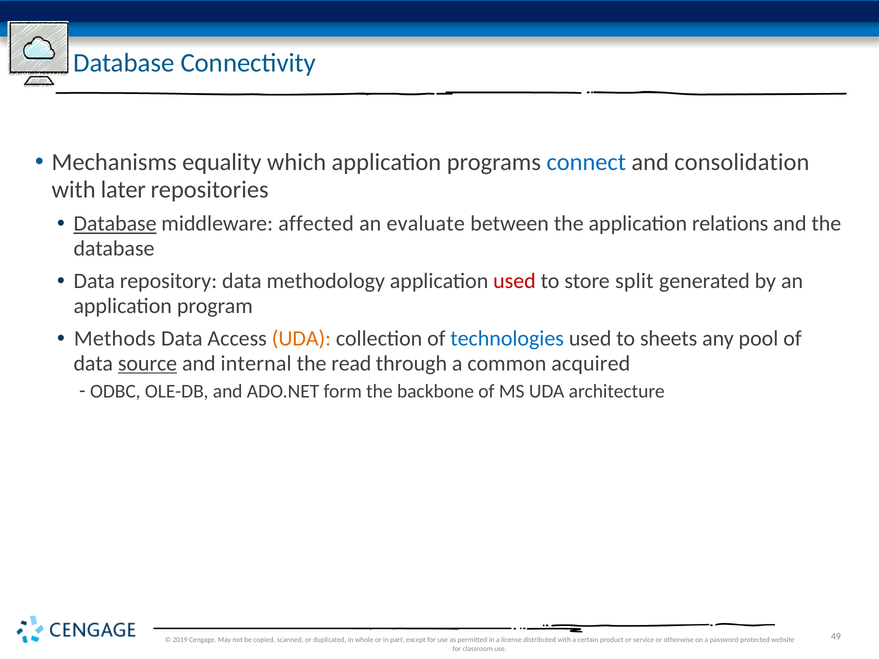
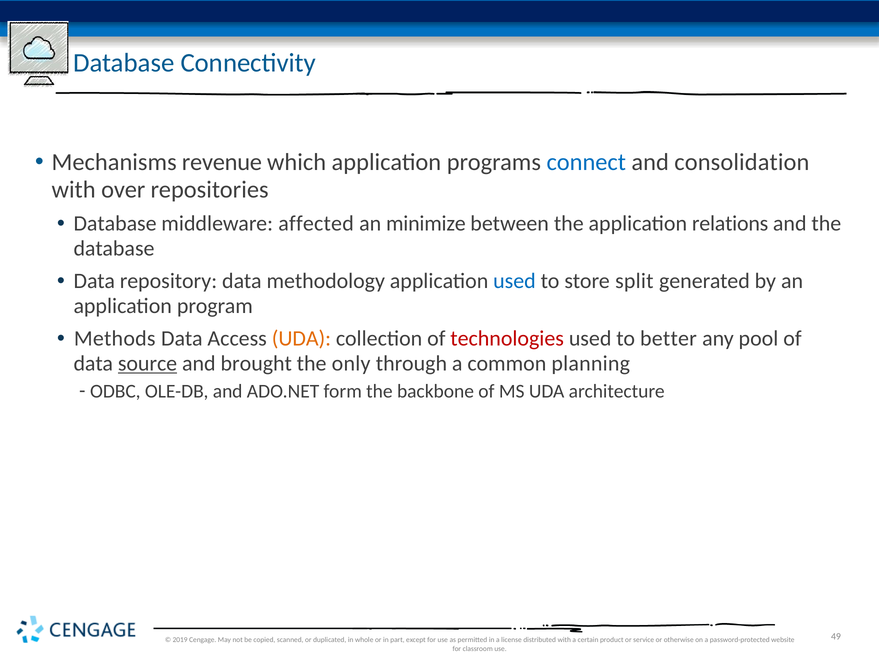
equality: equality -> revenue
later: later -> over
Database at (115, 224) underline: present -> none
evaluate: evaluate -> minimize
used at (514, 281) colour: red -> blue
technologies colour: blue -> red
sheets: sheets -> better
internal: internal -> brought
read: read -> only
acquired: acquired -> planning
